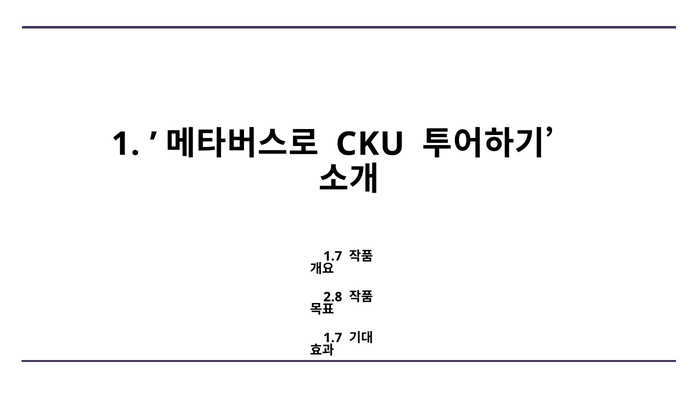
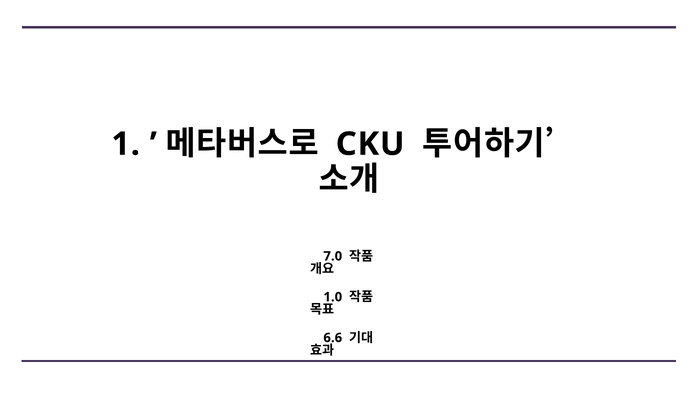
1.7 at (333, 256): 1.7 -> 7.0
2.8: 2.8 -> 1.0
1.7 at (333, 337): 1.7 -> 6.6
